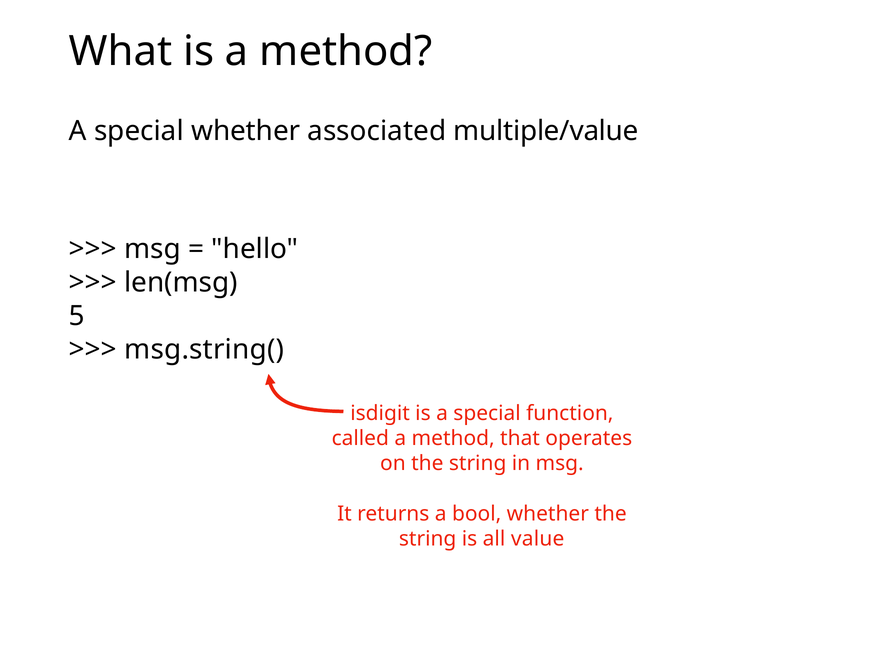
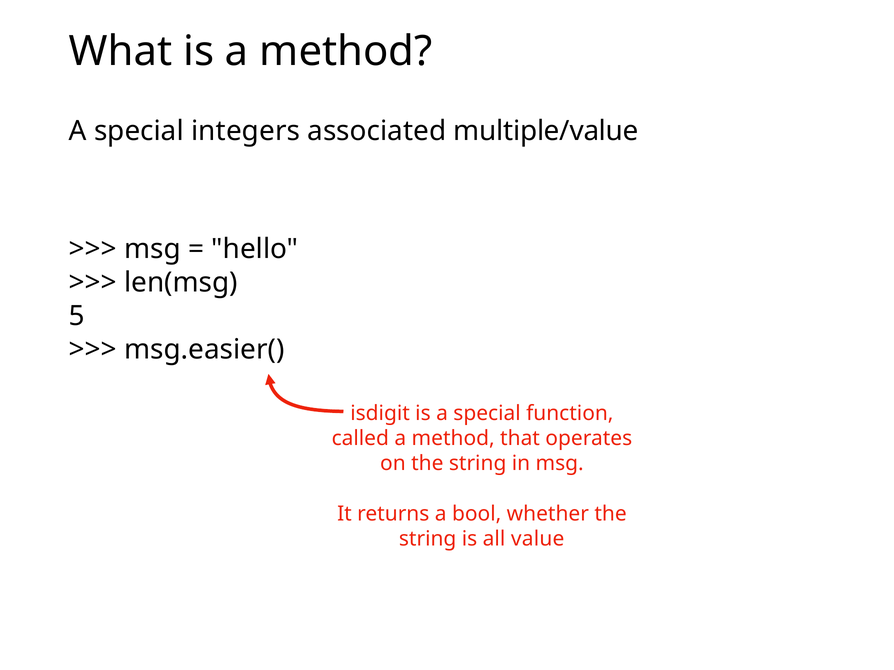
special whether: whether -> integers
msg.string(: msg.string( -> msg.easier(
